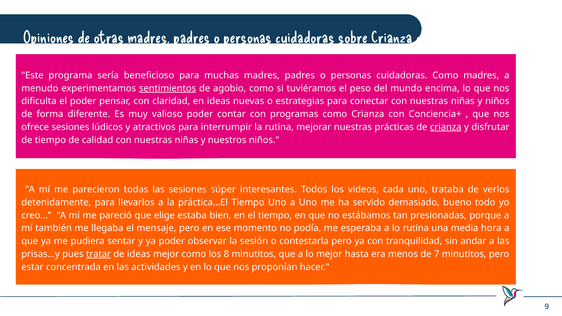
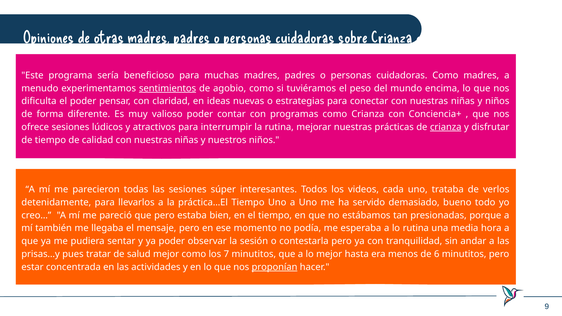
que elige: elige -> pero
tratar underline: present -> none
de ideas: ideas -> salud
8: 8 -> 7
7: 7 -> 6
proponían underline: none -> present
